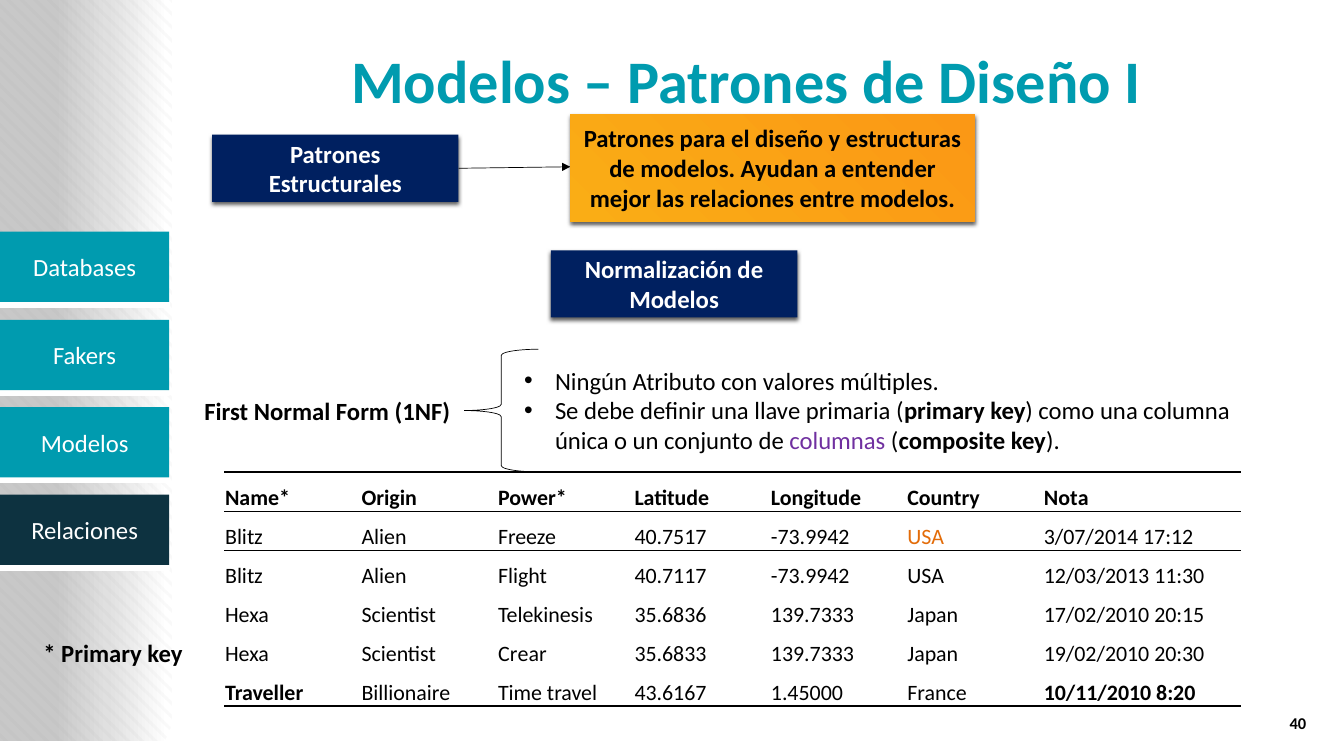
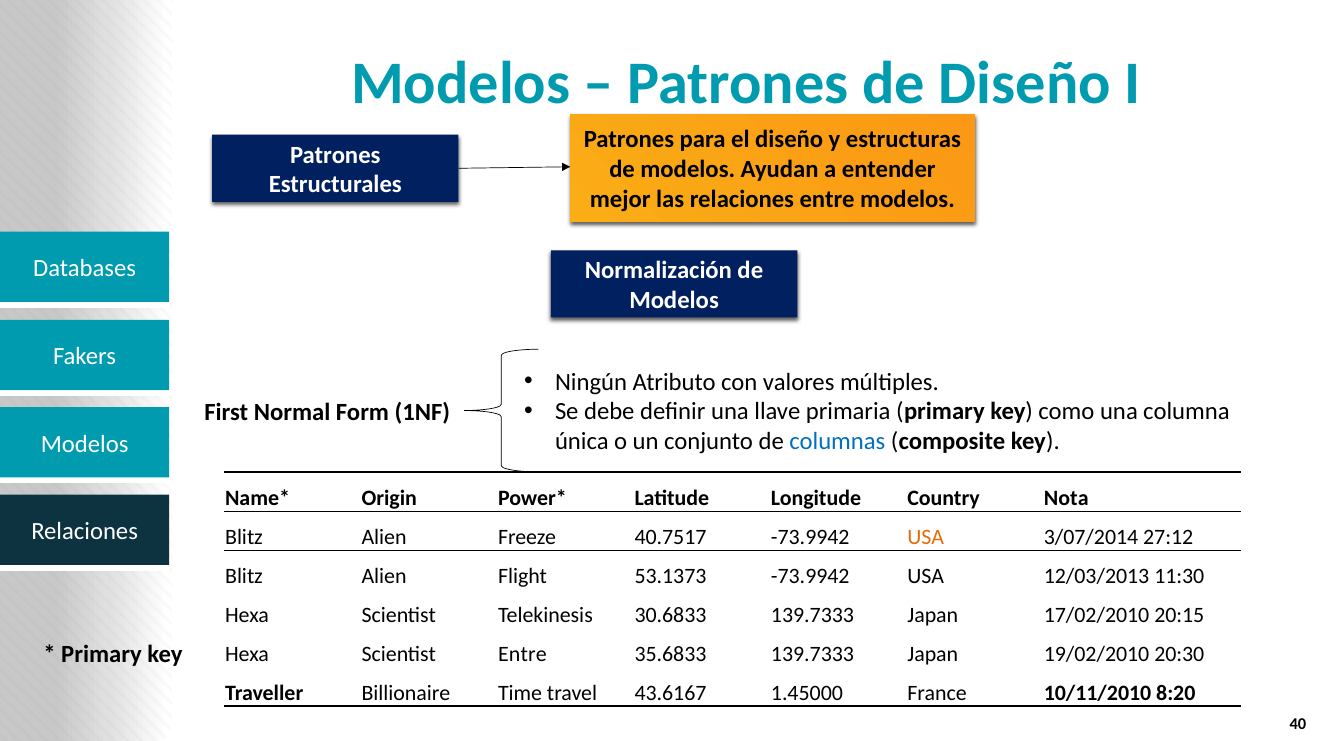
columnas colour: purple -> blue
17:12: 17:12 -> 27:12
40.7117: 40.7117 -> 53.1373
35.6836: 35.6836 -> 30.6833
Scientist Crear: Crear -> Entre
